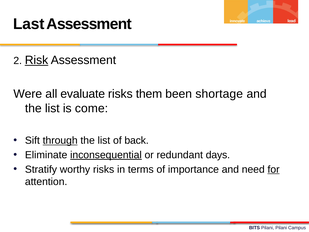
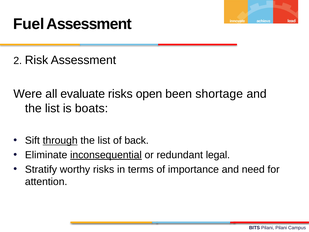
Last: Last -> Fuel
Risk underline: present -> none
them: them -> open
come: come -> boats
days: days -> legal
for underline: present -> none
